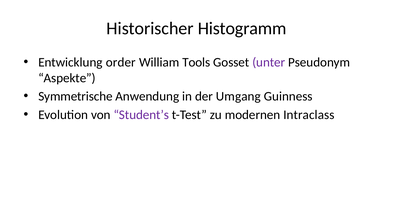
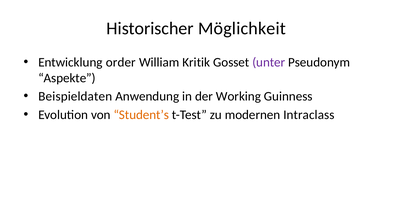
Histogramm: Histogramm -> Möglichkeit
Tools: Tools -> Kritik
Symmetrische: Symmetrische -> Beispieldaten
Umgang: Umgang -> Working
Student’s colour: purple -> orange
